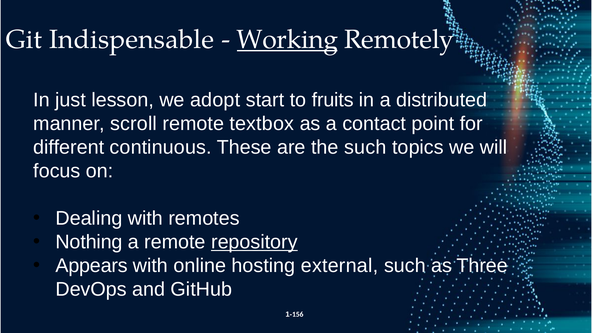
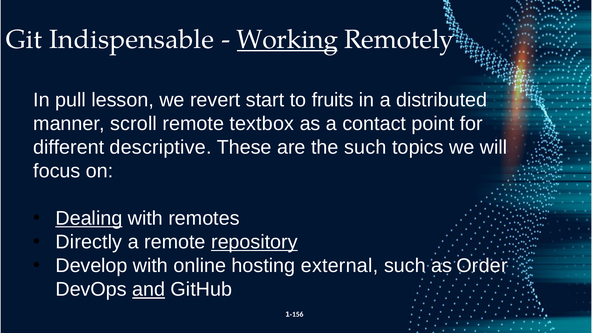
just: just -> pull
adopt: adopt -> revert
continuous: continuous -> descriptive
Dealing underline: none -> present
Nothing: Nothing -> Directly
Appears: Appears -> Develop
Three: Three -> Order
and underline: none -> present
